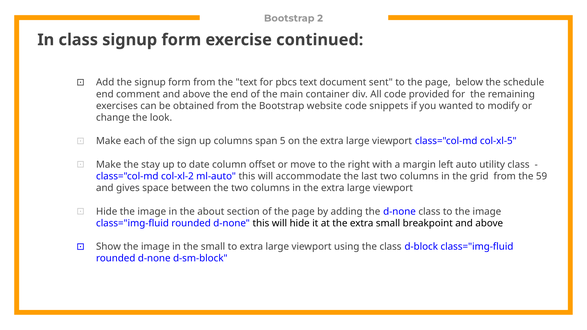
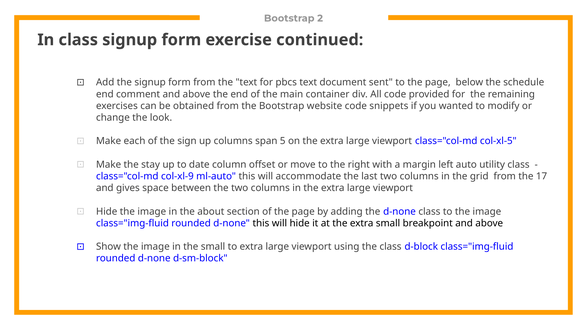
col-xl-2: col-xl-2 -> col-xl-9
59: 59 -> 17
